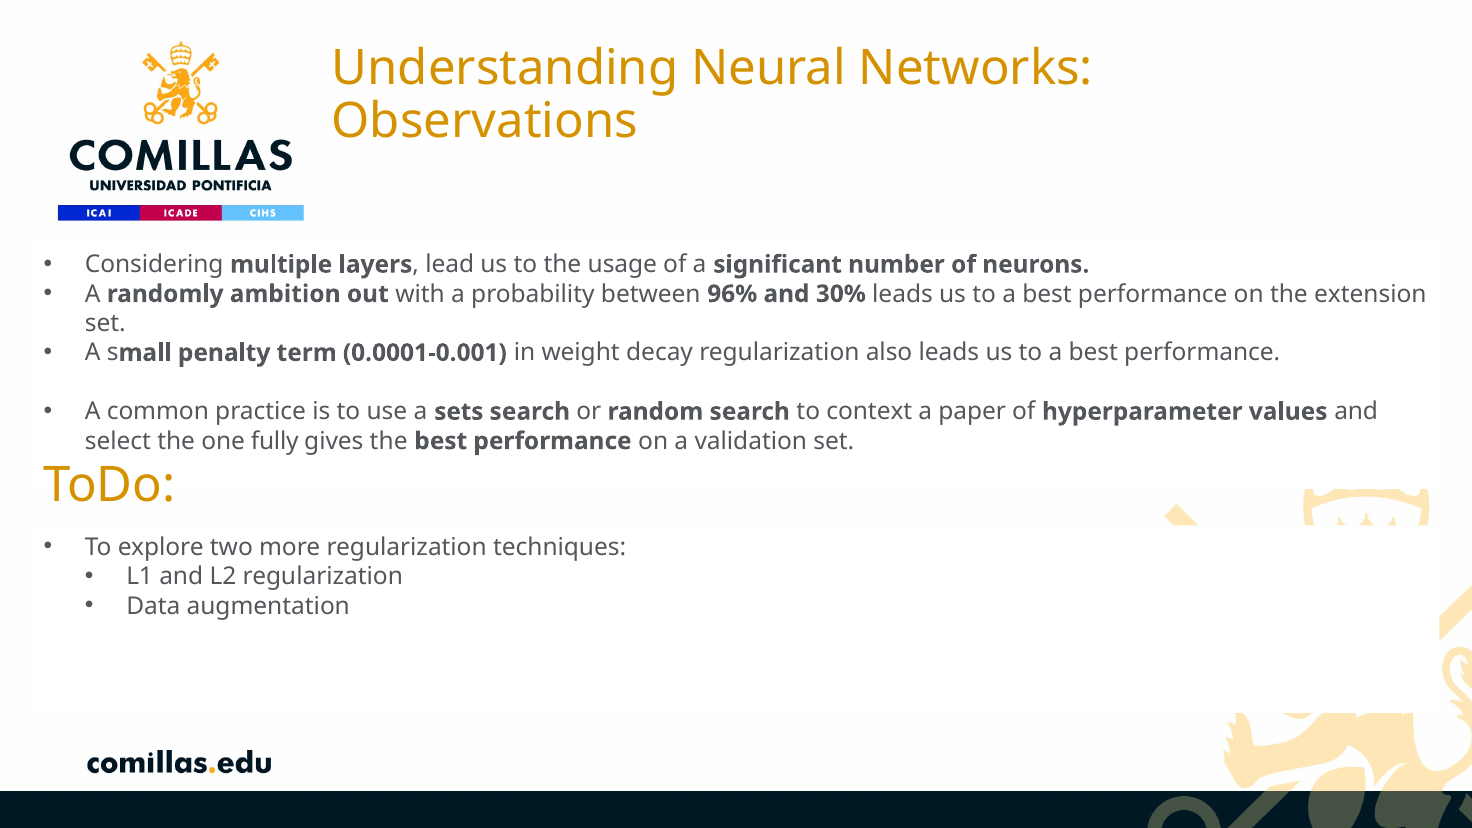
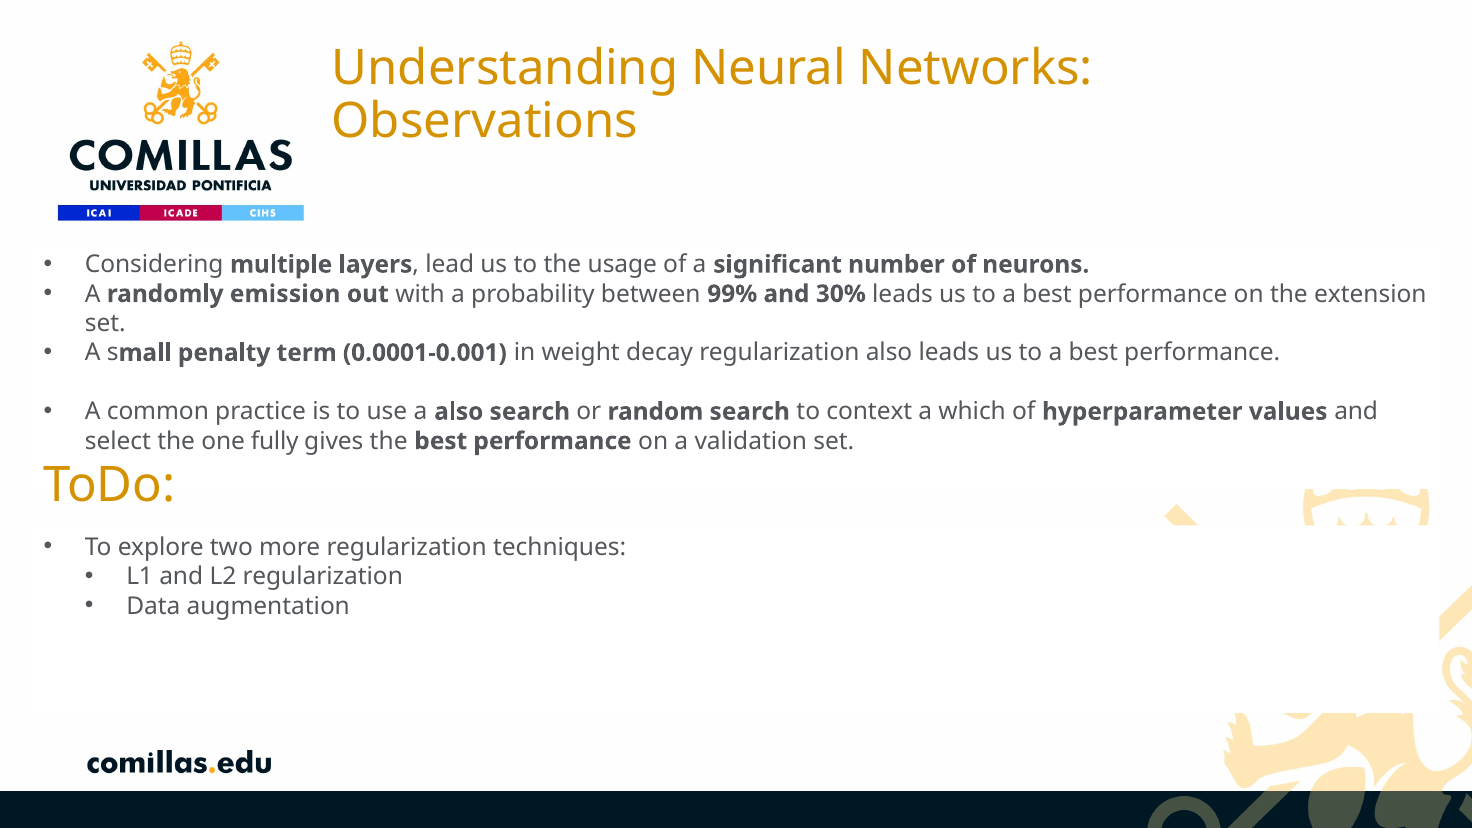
ambition: ambition -> emission
96%: 96% -> 99%
a sets: sets -> also
paper: paper -> which
